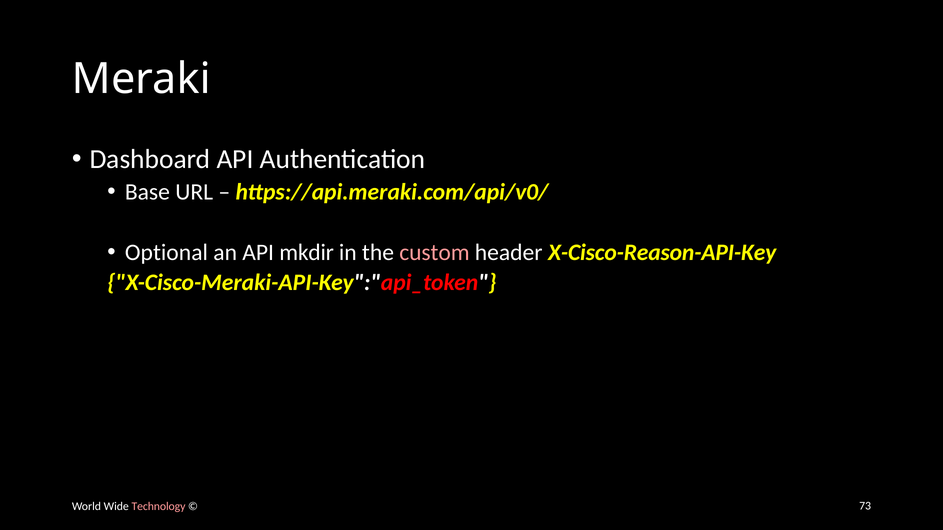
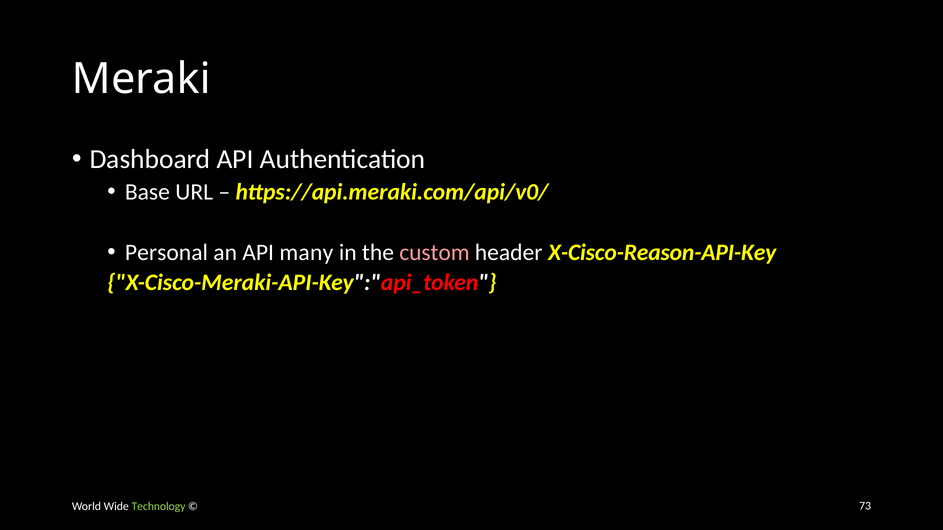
Optional: Optional -> Personal
mkdir: mkdir -> many
Technology colour: pink -> light green
